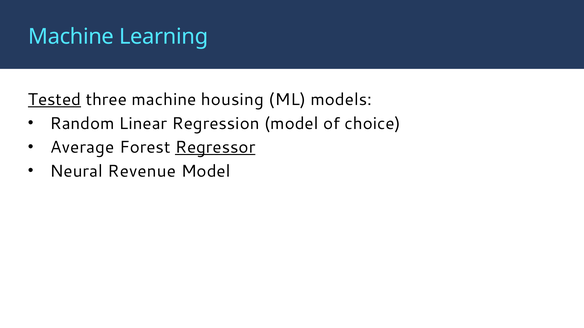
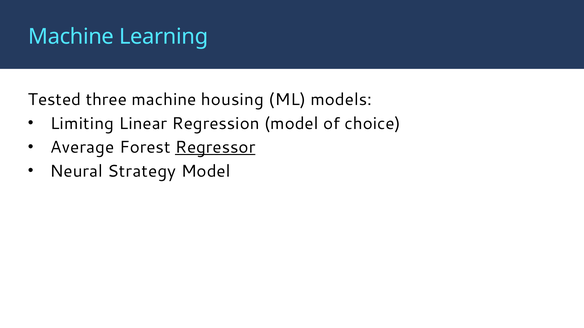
Tested underline: present -> none
Random: Random -> Limiting
Revenue: Revenue -> Strategy
